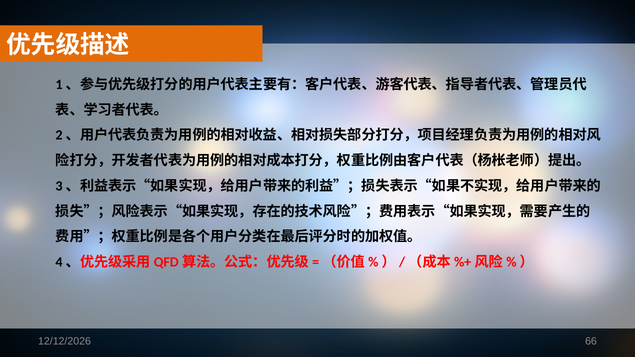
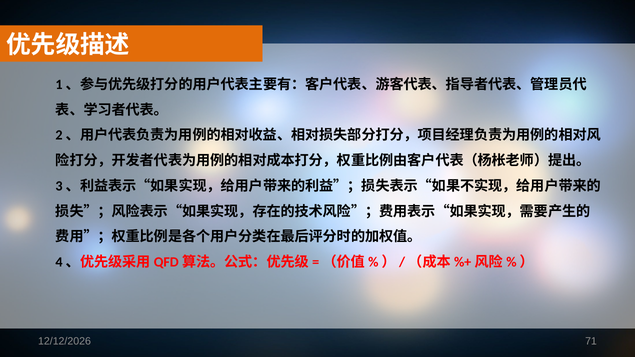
66: 66 -> 71
